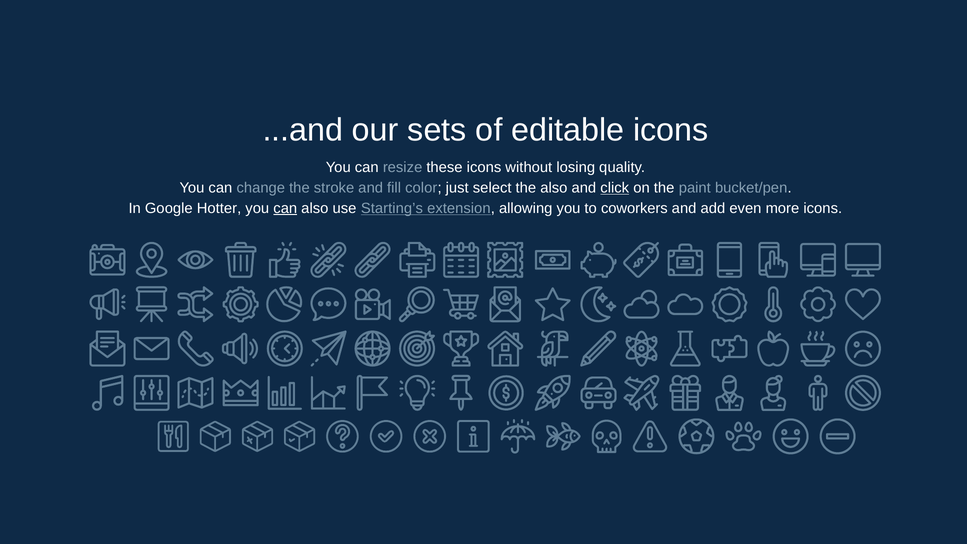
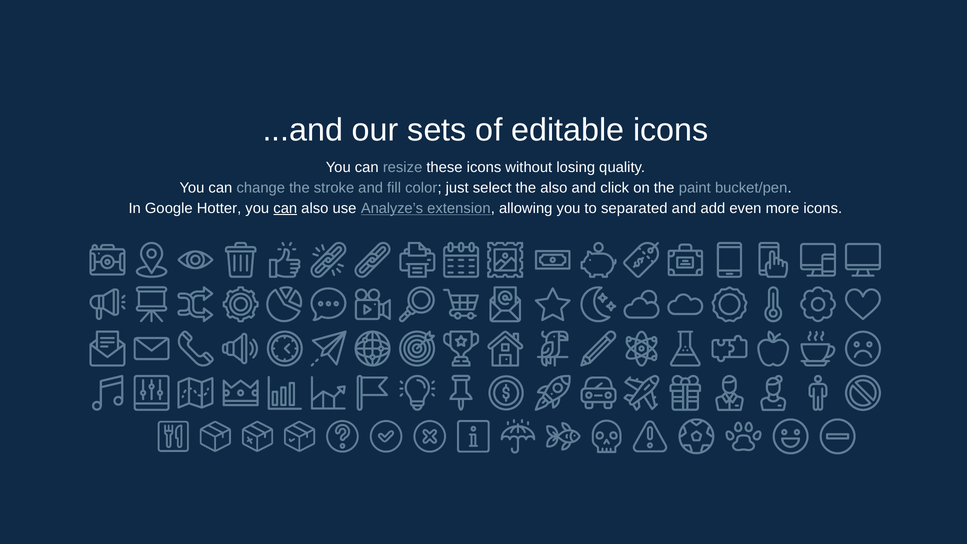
click underline: present -> none
Starting’s: Starting’s -> Analyze’s
coworkers: coworkers -> separated
